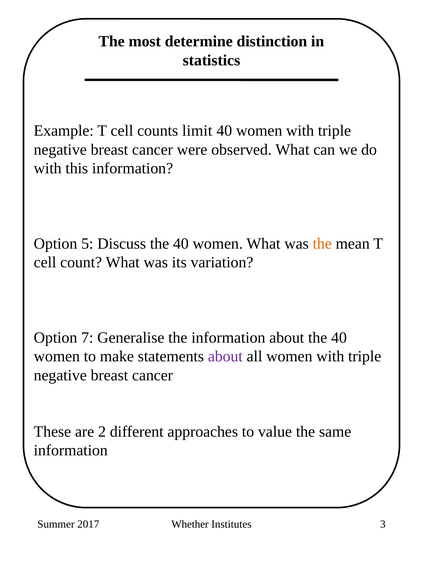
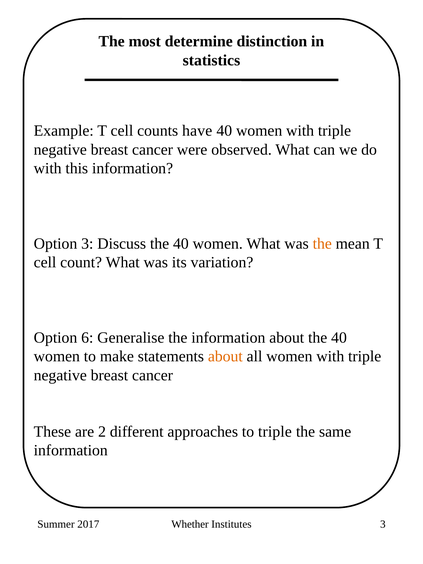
limit: limit -> have
Option 5: 5 -> 3
7: 7 -> 6
about at (225, 356) colour: purple -> orange
to value: value -> triple
